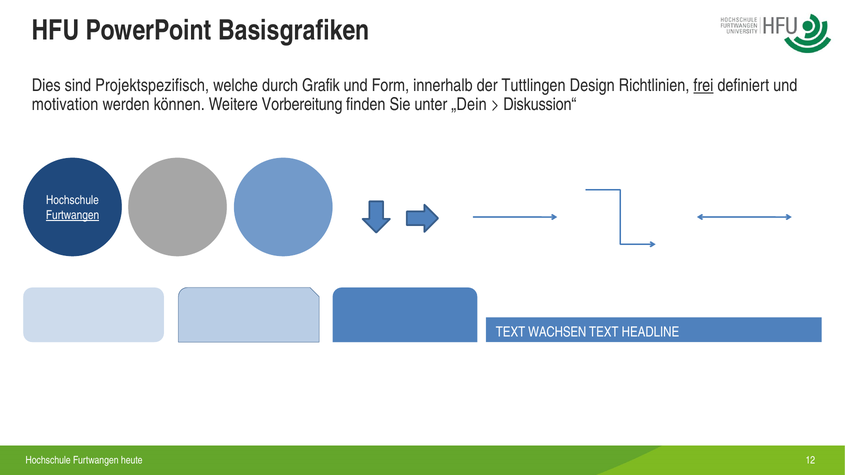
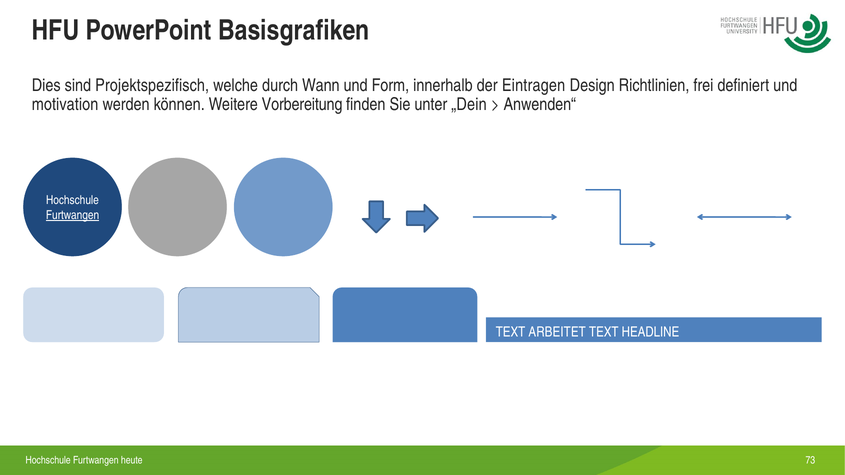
Grafik: Grafik -> Wann
Tuttlingen: Tuttlingen -> Eintragen
frei underline: present -> none
Diskussion“: Diskussion“ -> Anwenden“
WACHSEN: WACHSEN -> ARBEITET
12: 12 -> 73
